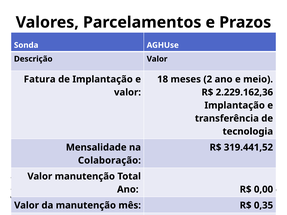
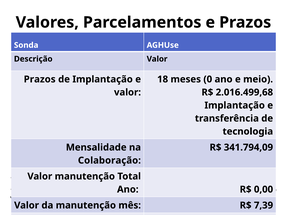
Fatura at (40, 79): Fatura -> Prazos
meses 2: 2 -> 0
2.229.162,36: 2.229.162,36 -> 2.016.499,68
319.441,52: 319.441,52 -> 341.794,09
0,35: 0,35 -> 7,39
